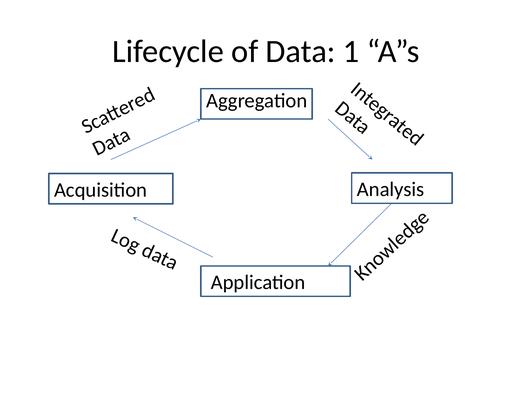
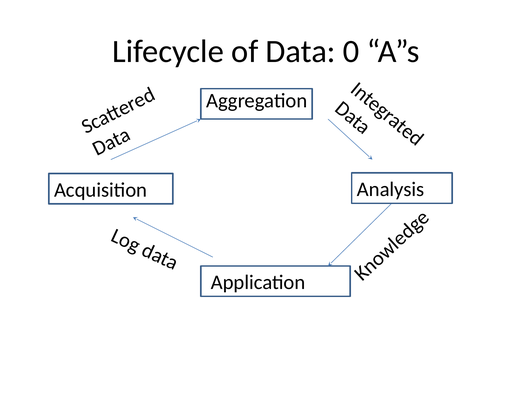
1: 1 -> 0
